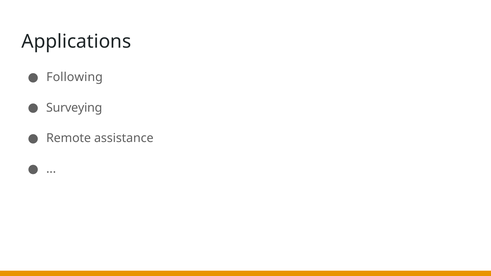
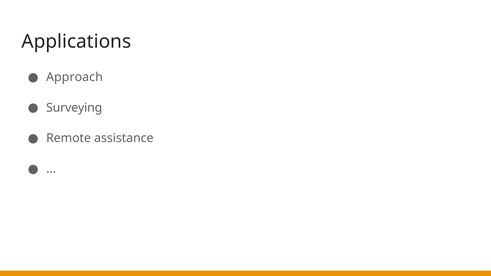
Following: Following -> Approach
